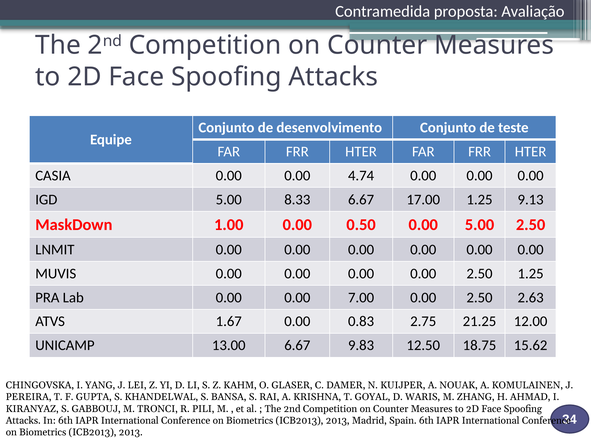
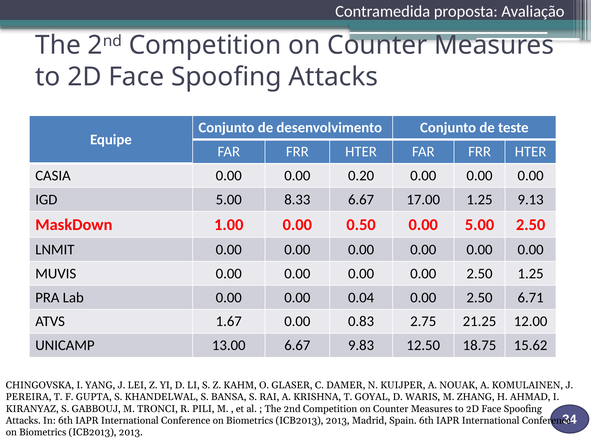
4.74: 4.74 -> 0.20
7.00: 7.00 -> 0.04
2.63: 2.63 -> 6.71
